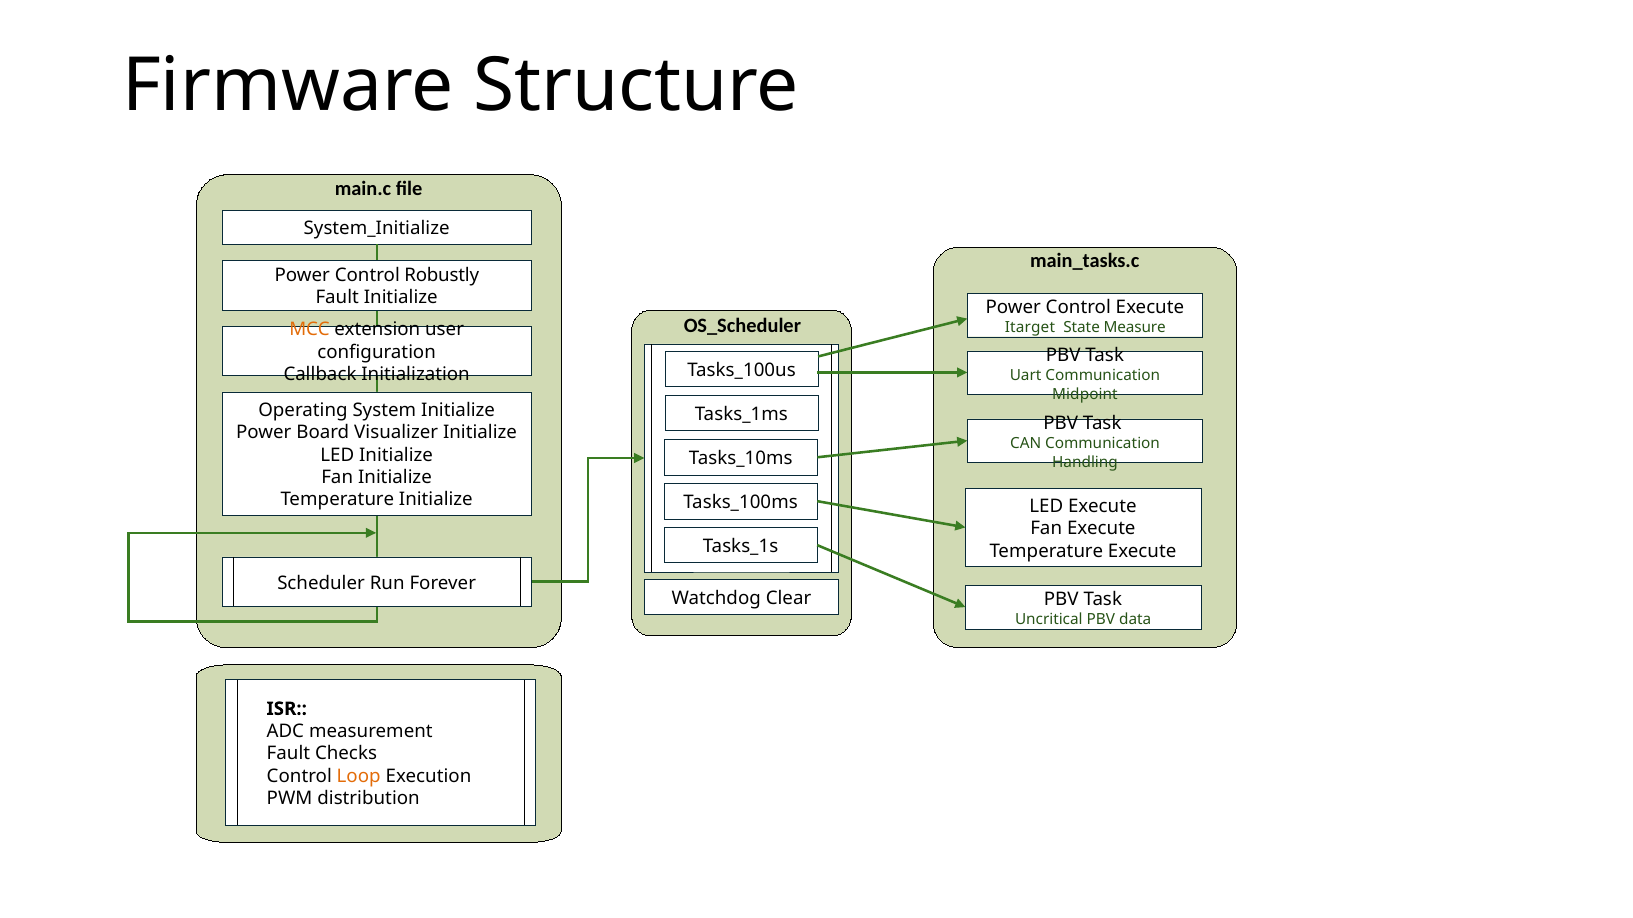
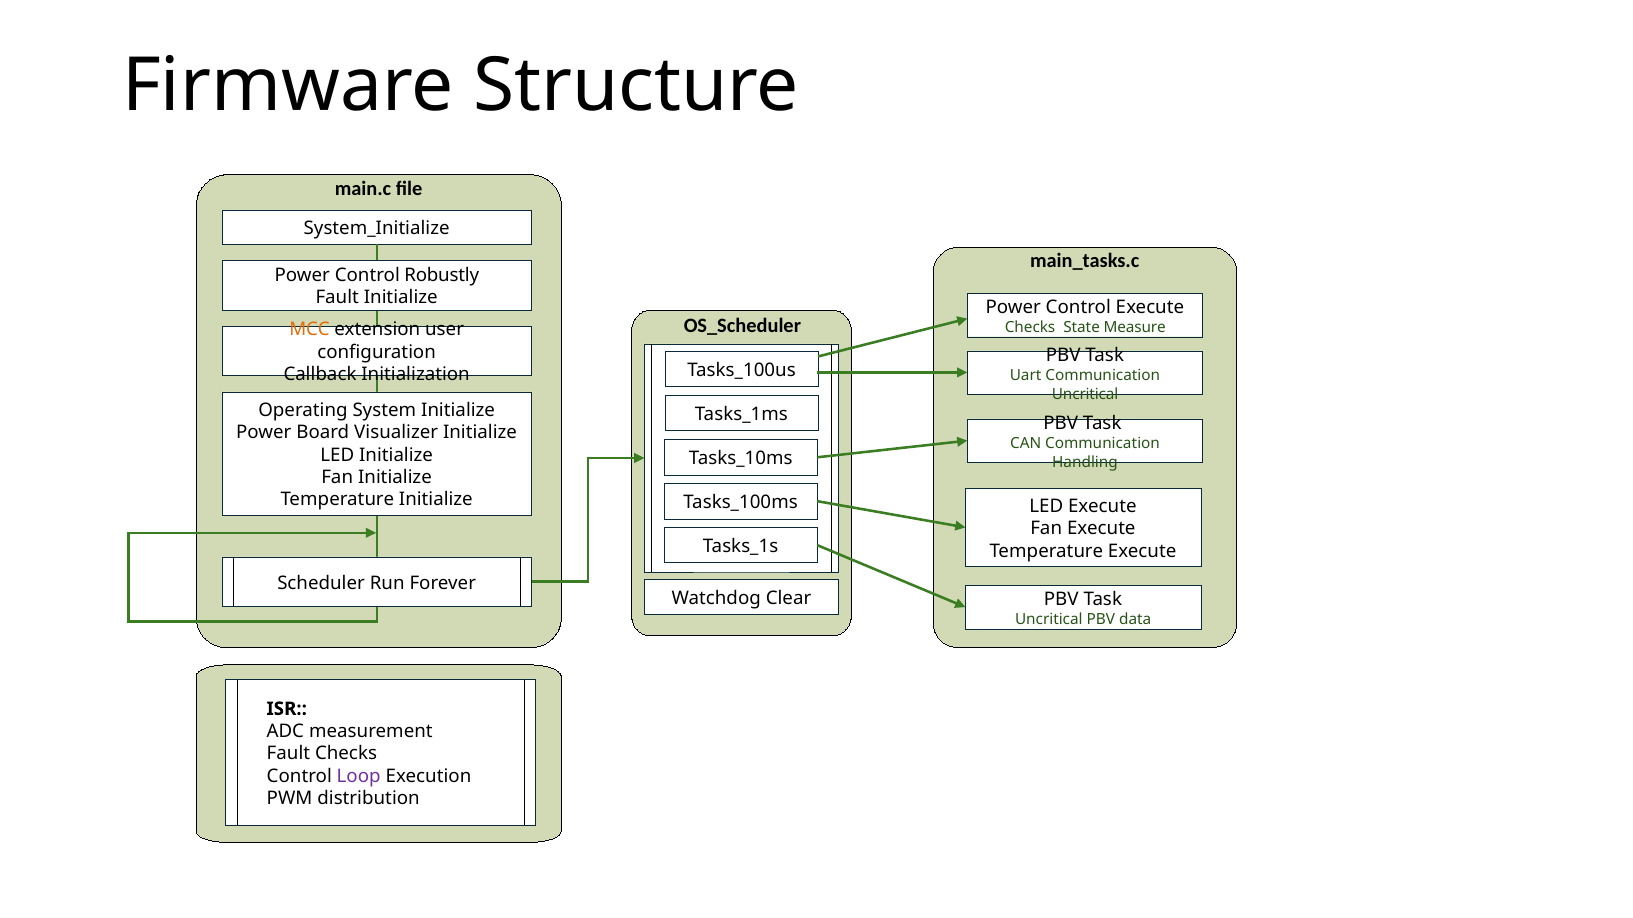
Itarget at (1030, 328): Itarget -> Checks
Midpoint at (1085, 394): Midpoint -> Uncritical
Loop colour: orange -> purple
